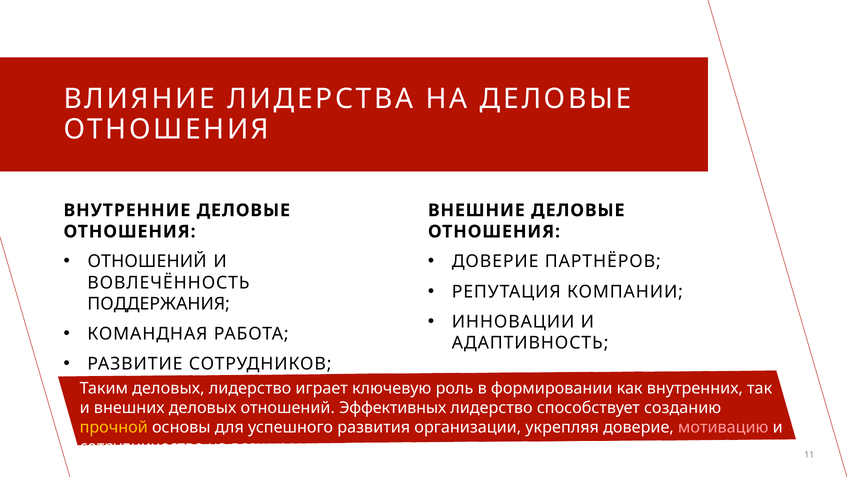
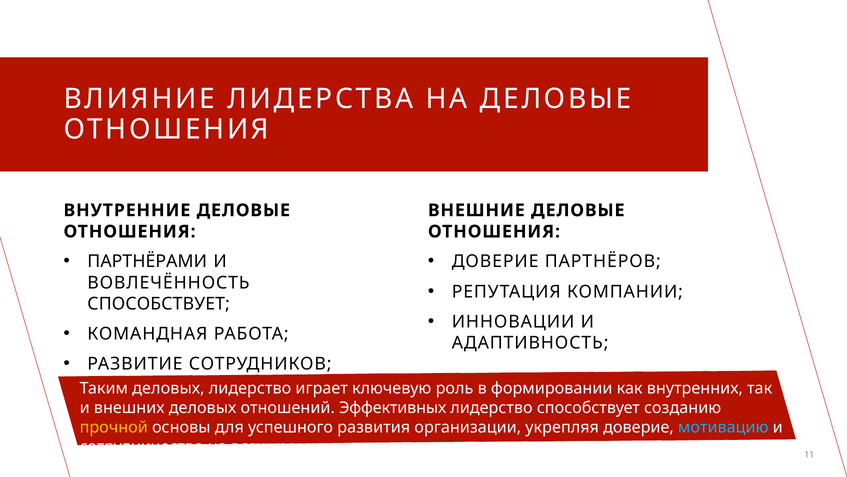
ОТНОШЕНИЙ at (147, 261): ОТНОШЕНИЙ -> ПАРТНЁРАМИ
ПОДДЕРЖАНИЯ at (159, 304): ПОДДЕРЖАНИЯ -> СПОСОБСТВУЕТ
мотивацию colour: pink -> light blue
